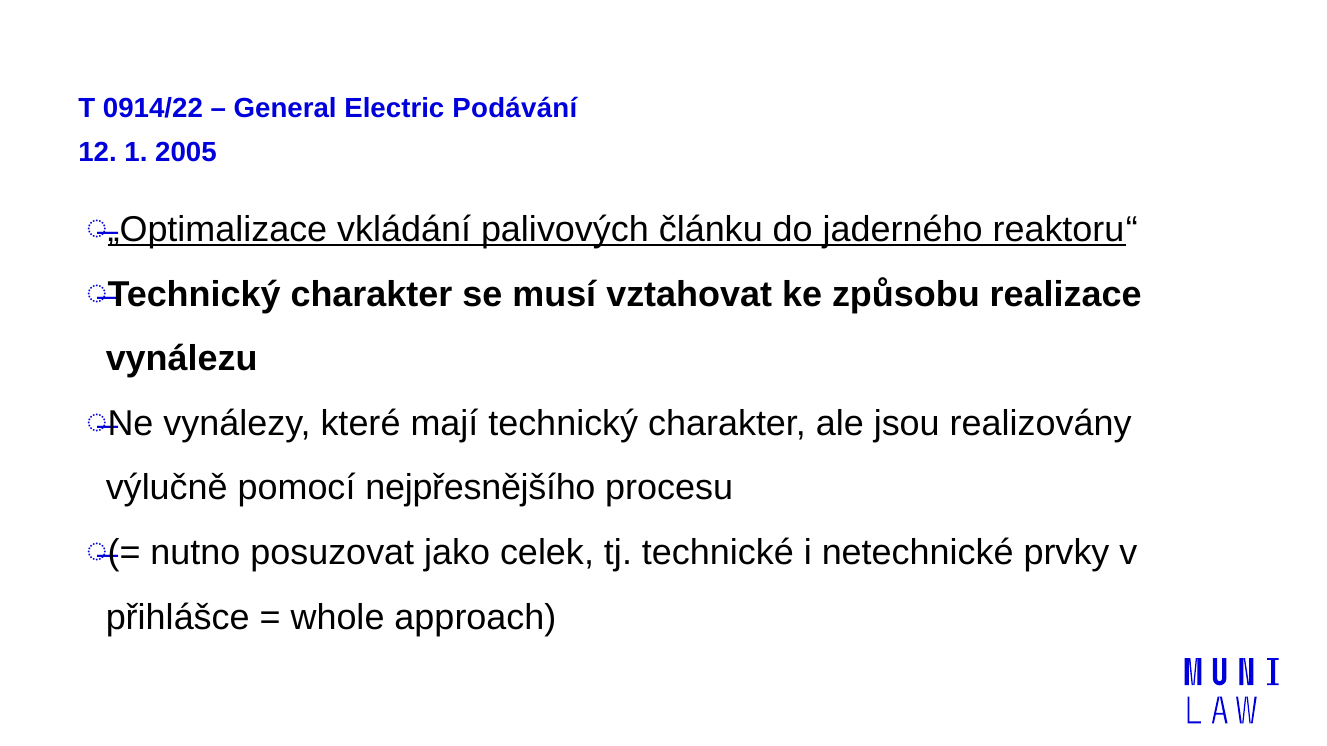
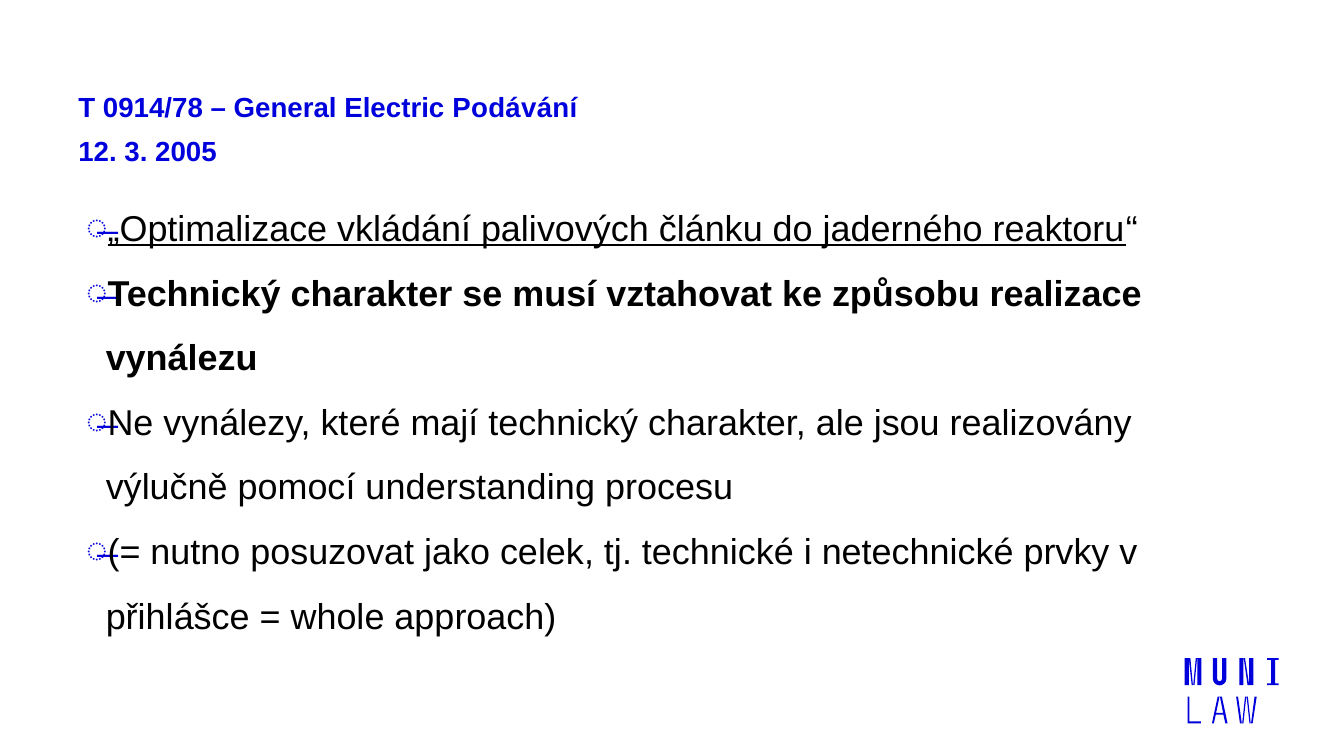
0914/22: 0914/22 -> 0914/78
1: 1 -> 3
nejpřesnějšího: nejpřesnějšího -> understanding
